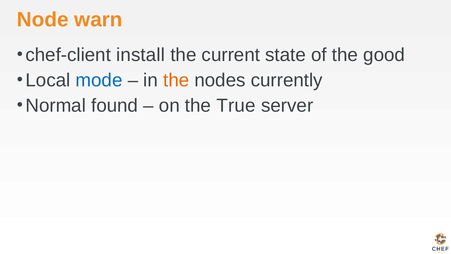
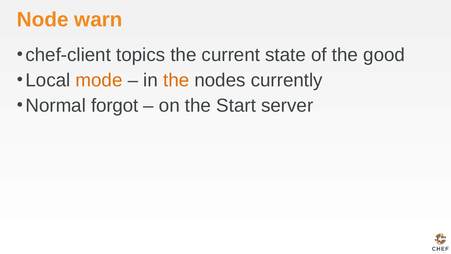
install: install -> topics
mode colour: blue -> orange
found: found -> forgot
True: True -> Start
